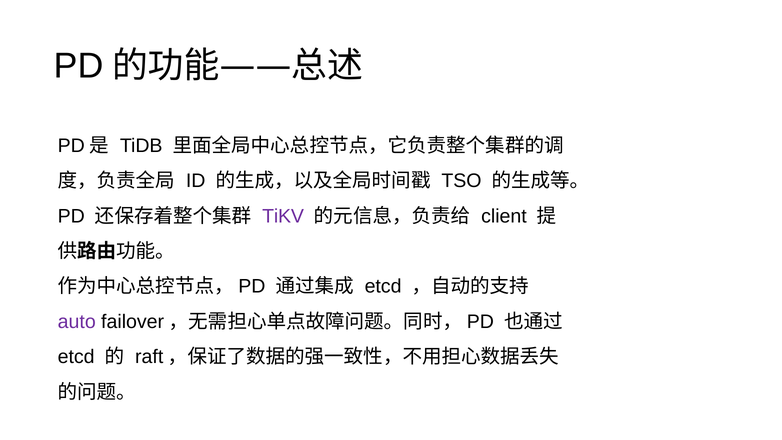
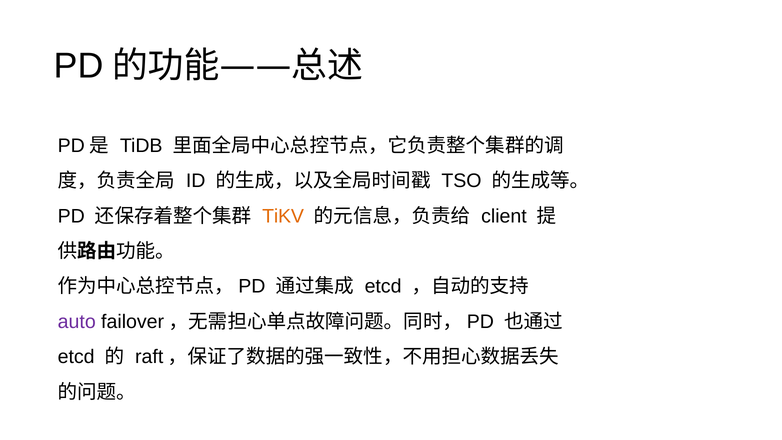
TiKV colour: purple -> orange
